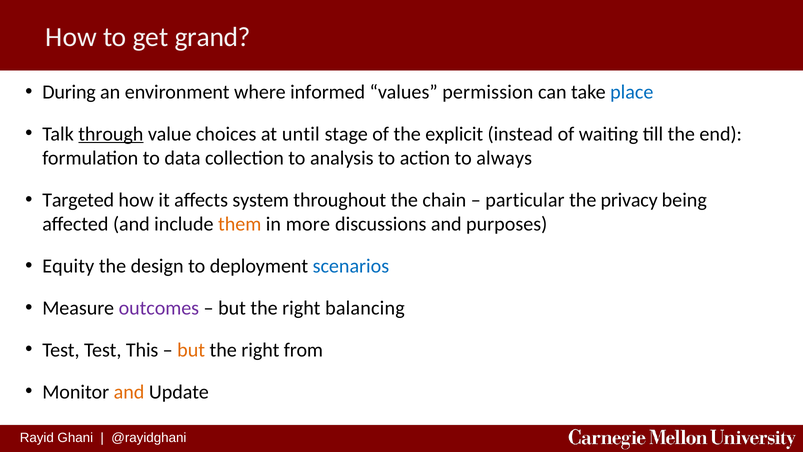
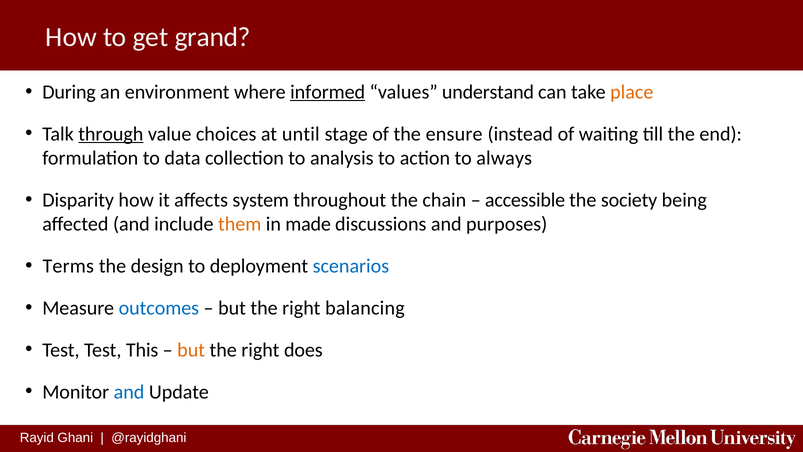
informed underline: none -> present
permission: permission -> understand
place colour: blue -> orange
explicit: explicit -> ensure
Targeted: Targeted -> Disparity
particular: particular -> accessible
privacy: privacy -> society
more: more -> made
Equity: Equity -> Terms
outcomes colour: purple -> blue
from: from -> does
and at (129, 392) colour: orange -> blue
